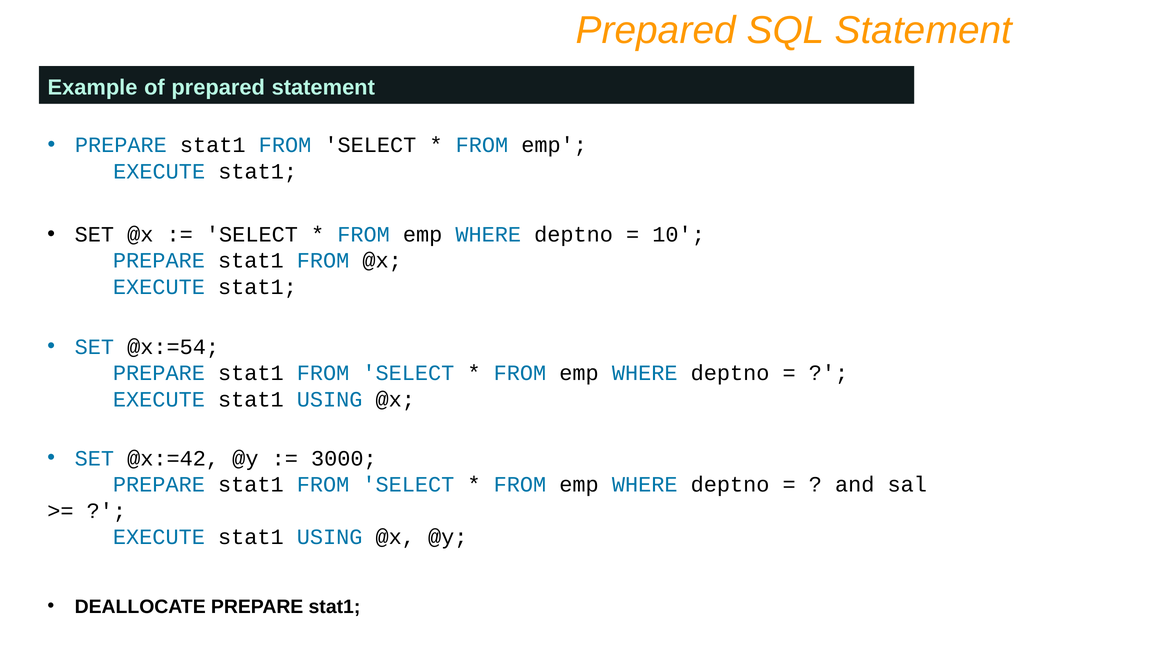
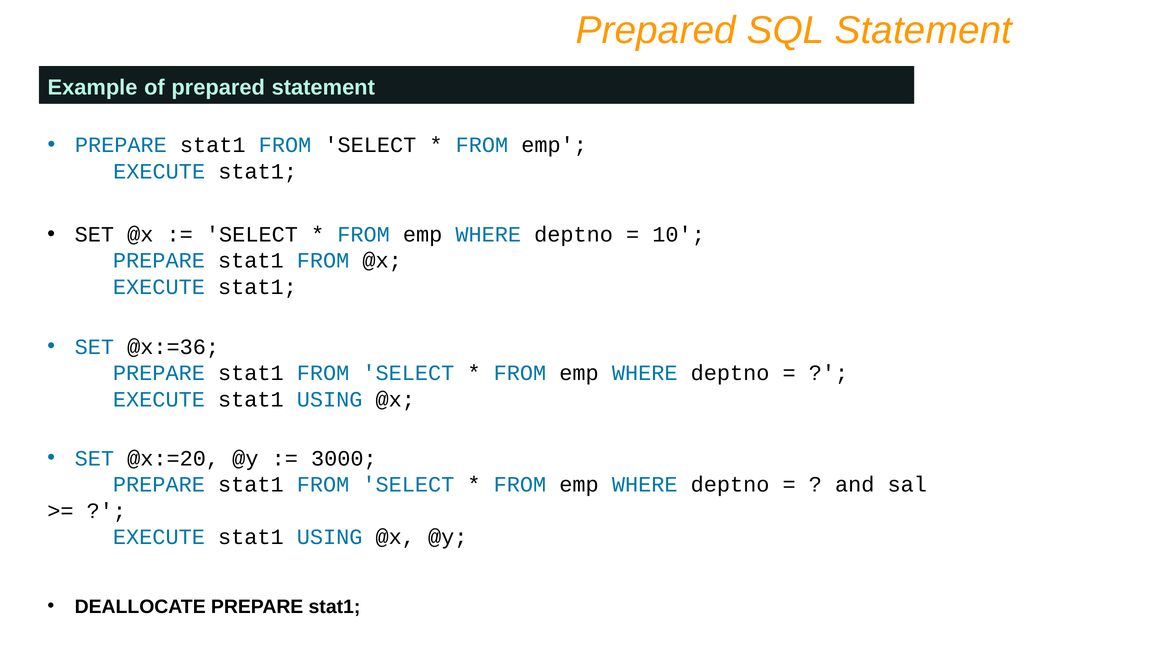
@x:=54: @x:=54 -> @x:=36
@x:=42: @x:=42 -> @x:=20
